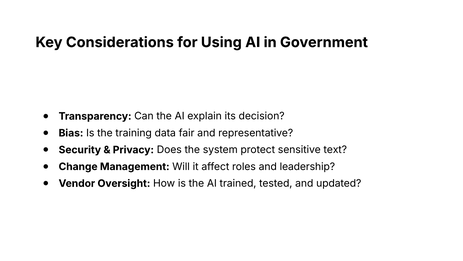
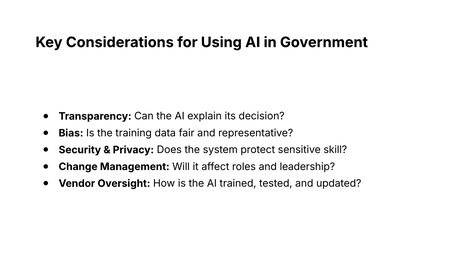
text: text -> skill
